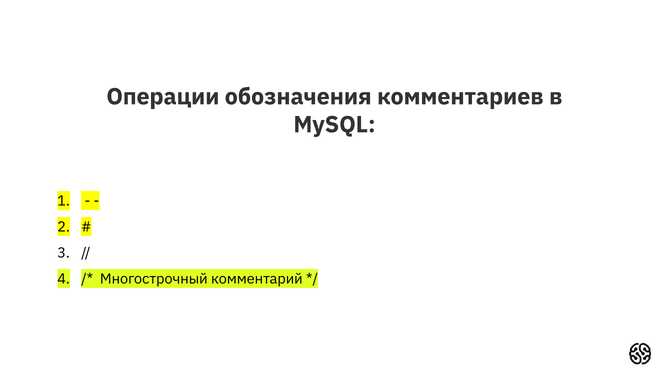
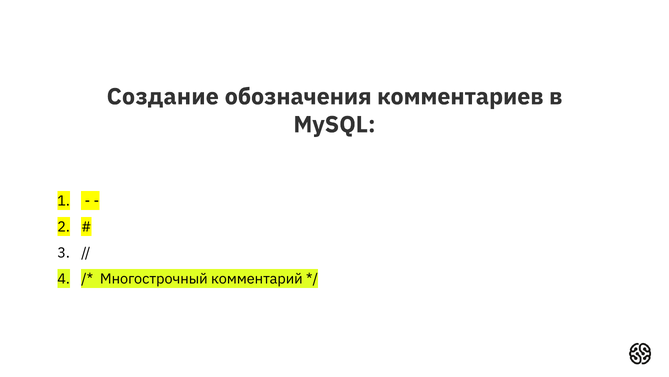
Операции: Операции -> Создание
